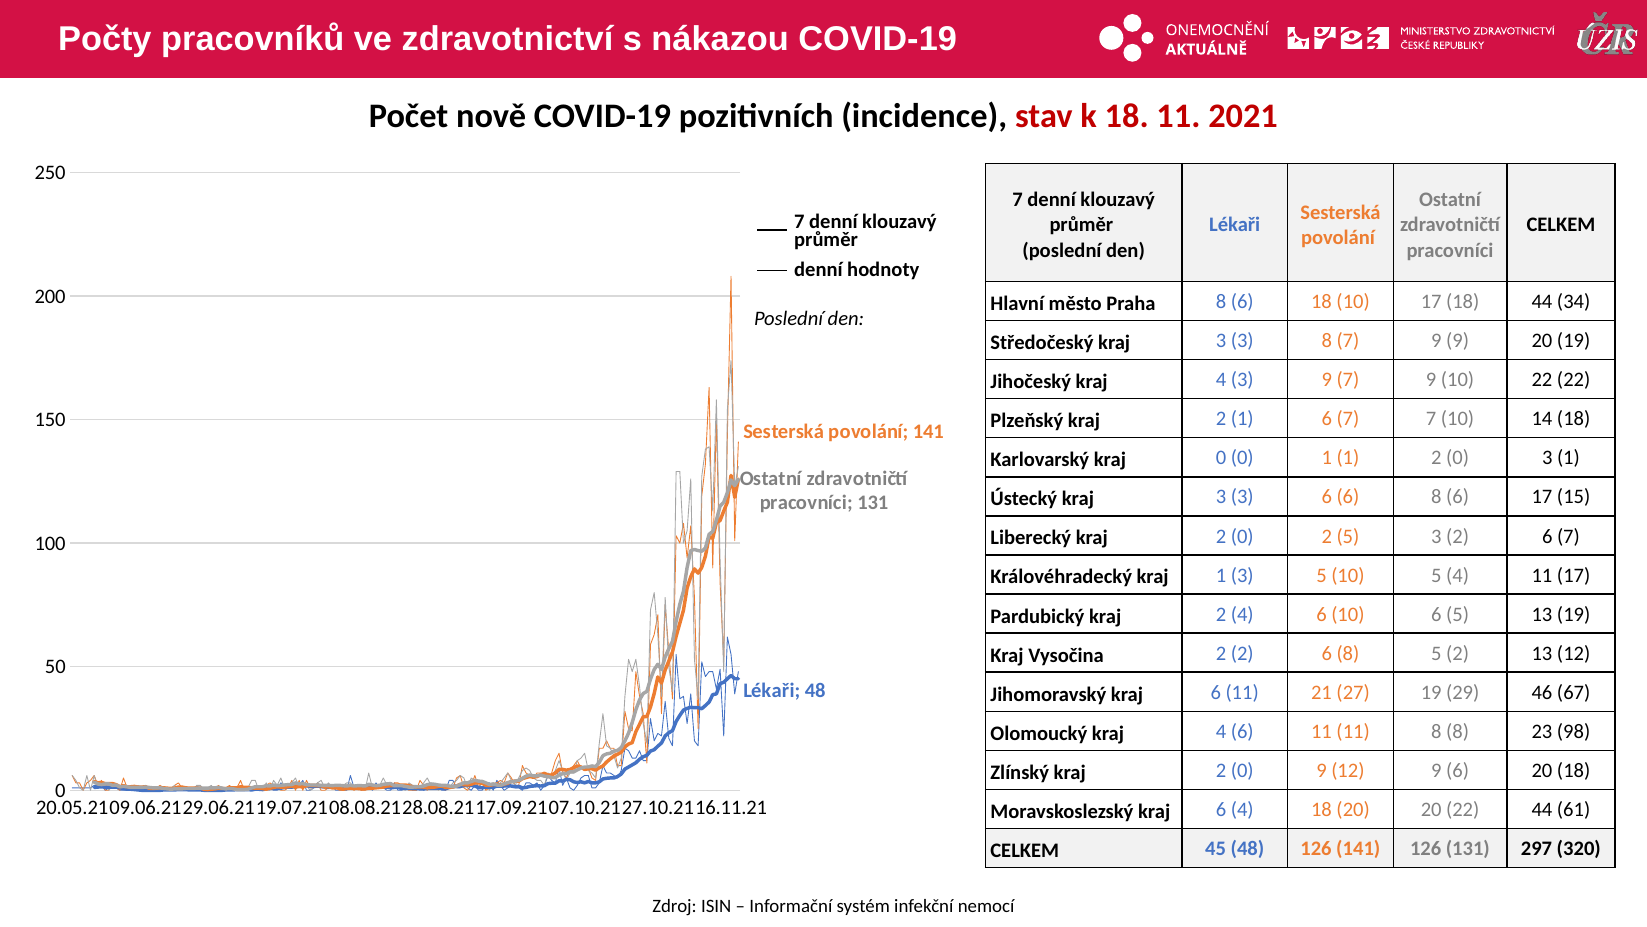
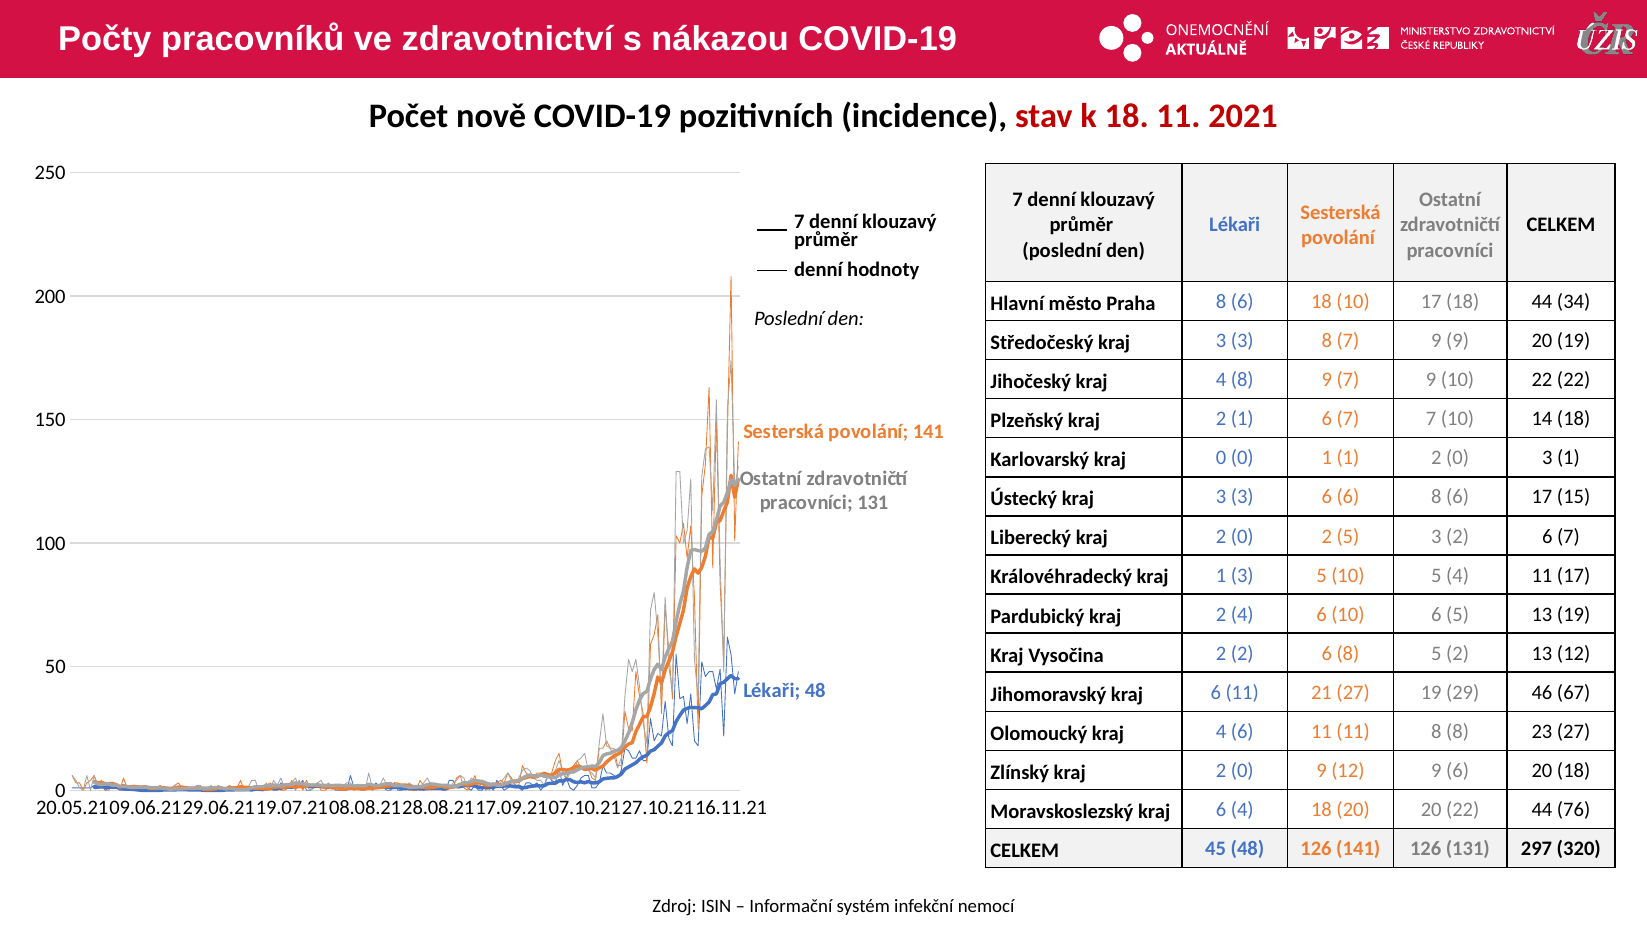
4 3: 3 -> 8
23 98: 98 -> 27
61: 61 -> 76
